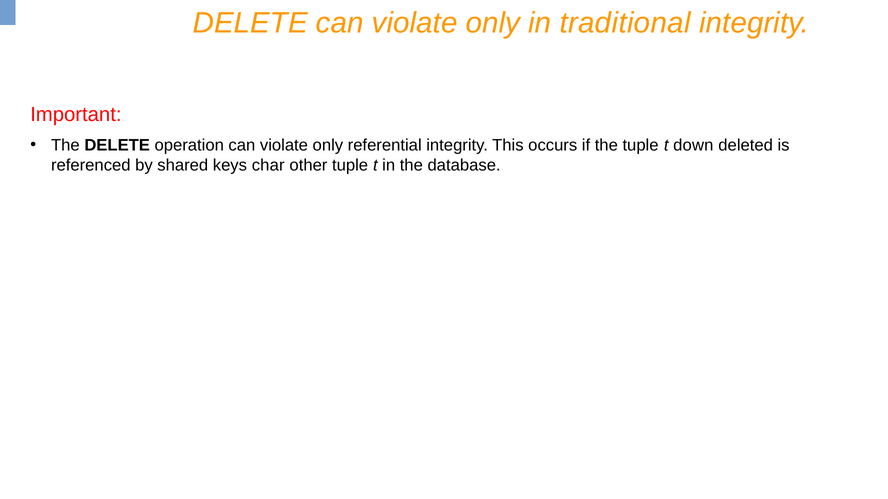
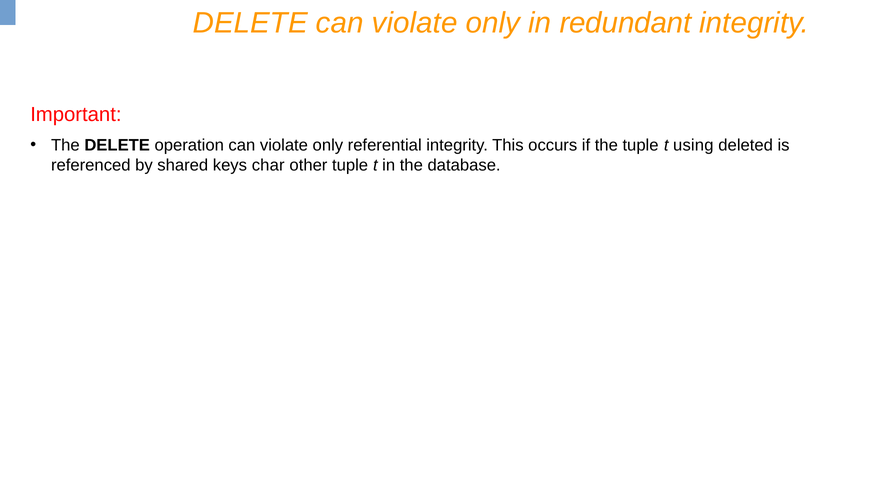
traditional: traditional -> redundant
down: down -> using
